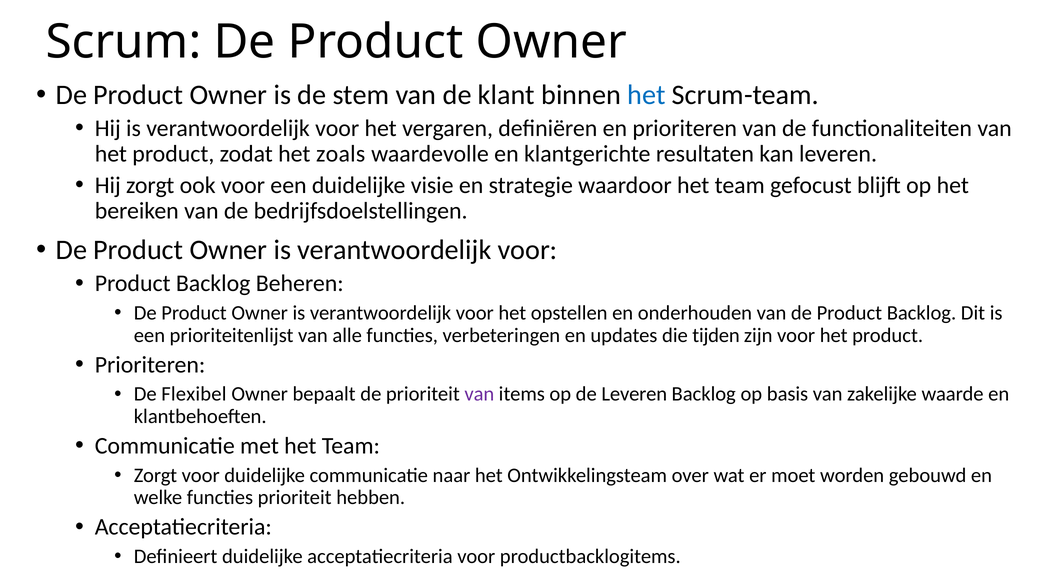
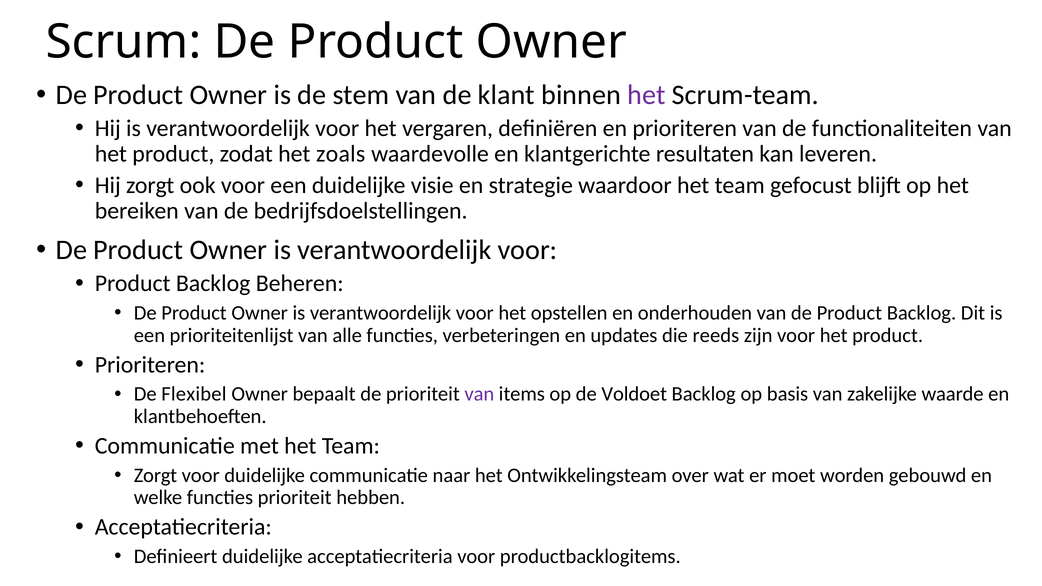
het at (646, 95) colour: blue -> purple
tijden: tijden -> reeds
de Leveren: Leveren -> Voldoet
